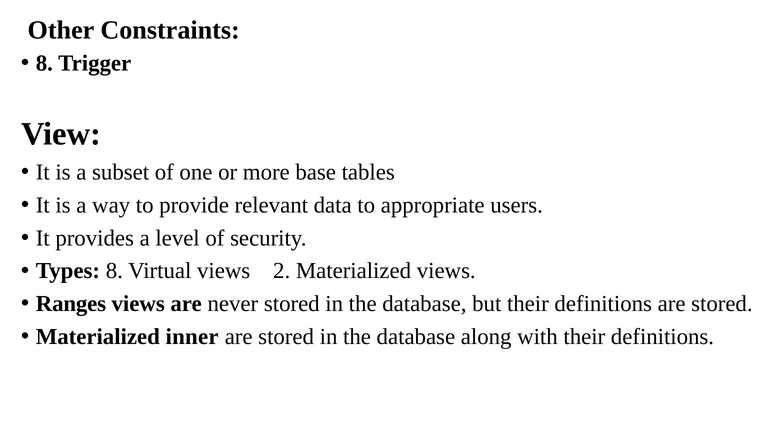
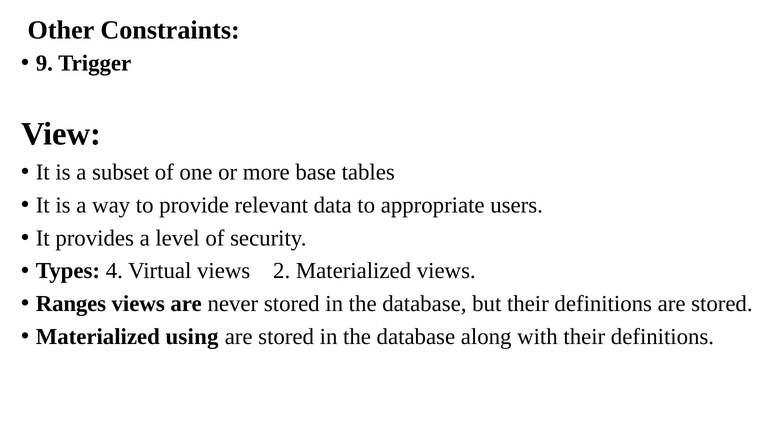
8 at (44, 63): 8 -> 9
Types 8: 8 -> 4
inner: inner -> using
